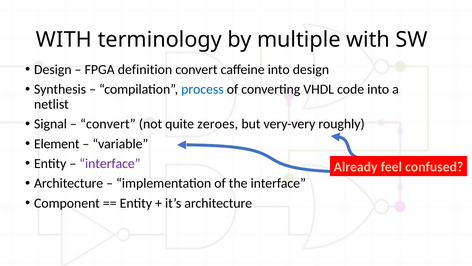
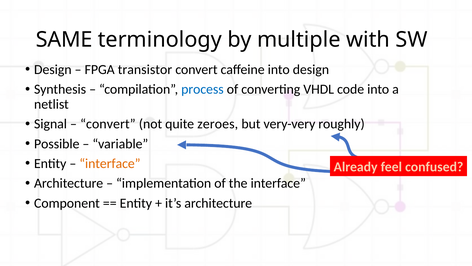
WITH at (64, 40): WITH -> SAME
definition: definition -> transistor
Element: Element -> Possible
interface at (110, 163) colour: purple -> orange
